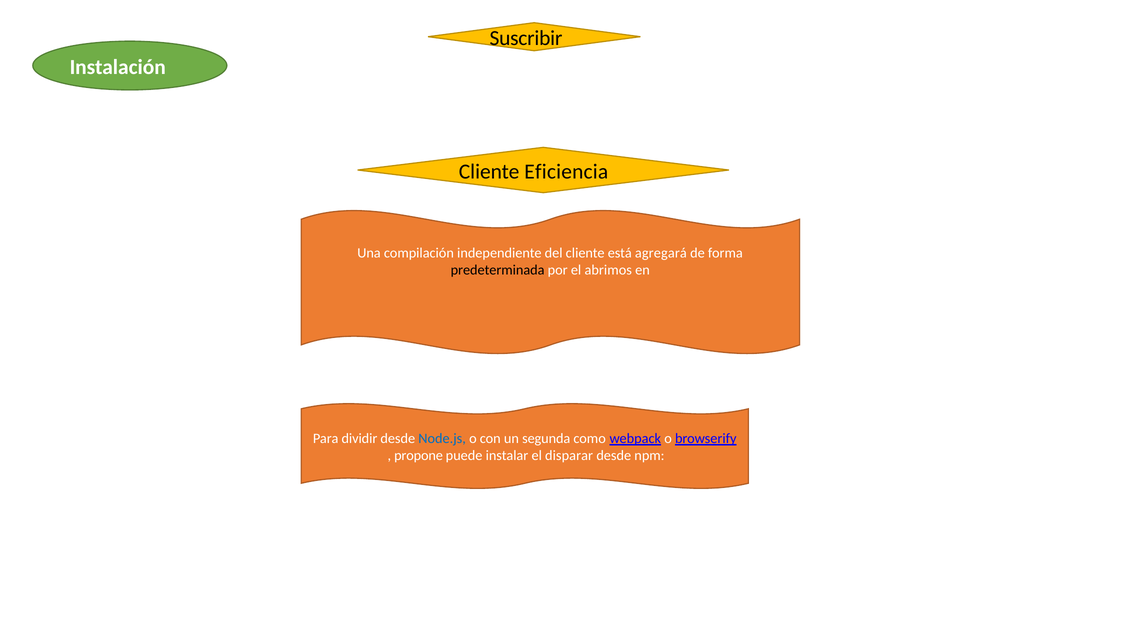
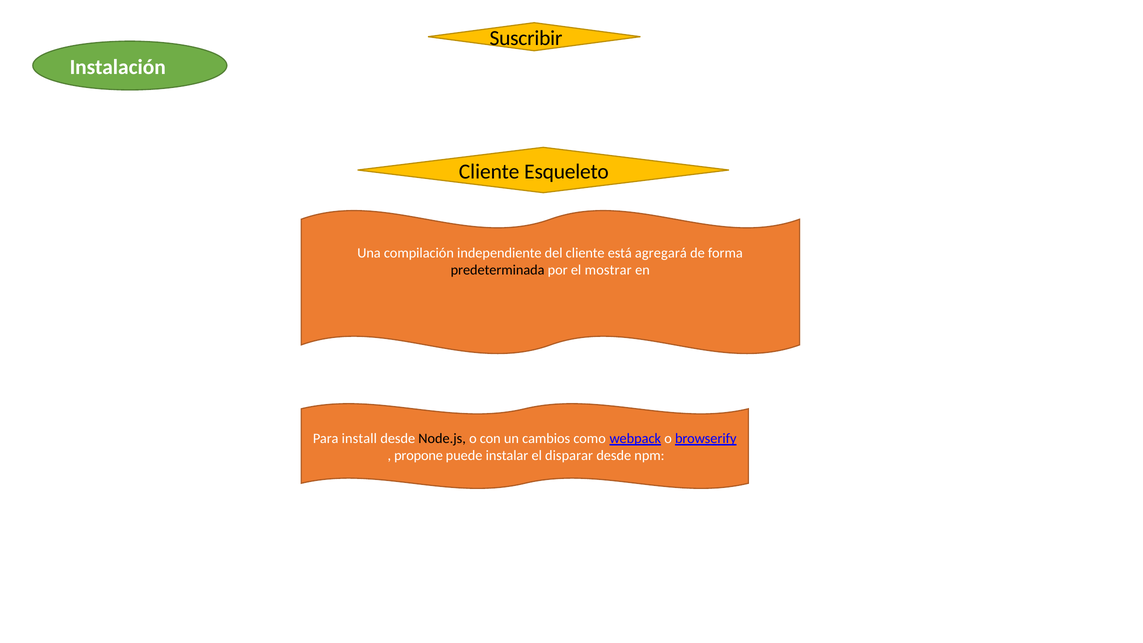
Eficiencia: Eficiencia -> Esqueleto
abrimos: abrimos -> mostrar
dividir: dividir -> install
Node.js colour: blue -> black
segunda: segunda -> cambios
